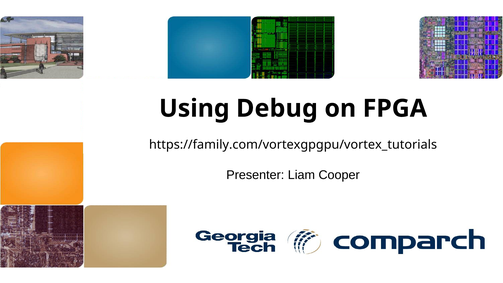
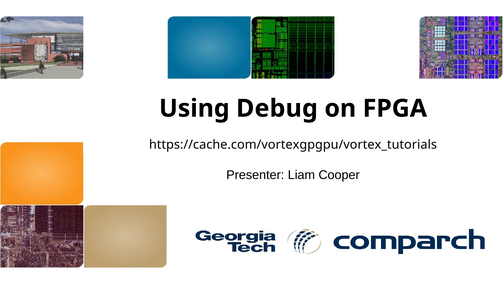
https://family.com/vortexgpgpu/vortex_tutorials: https://family.com/vortexgpgpu/vortex_tutorials -> https://cache.com/vortexgpgpu/vortex_tutorials
